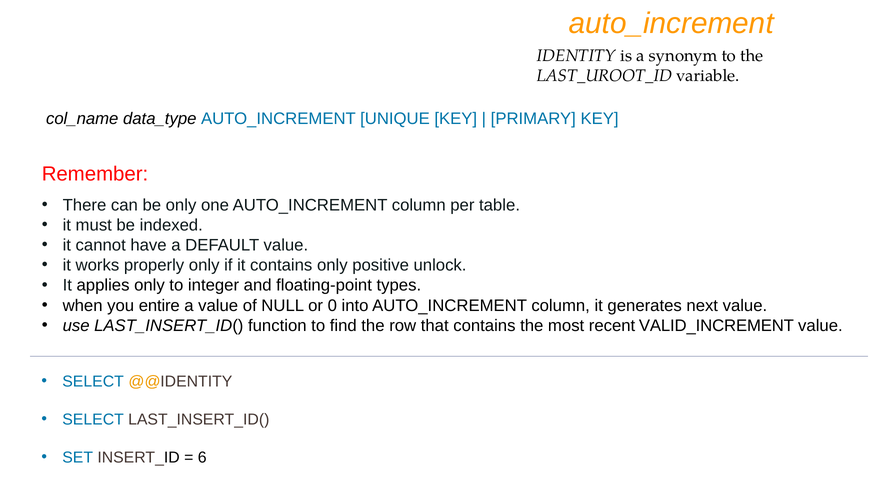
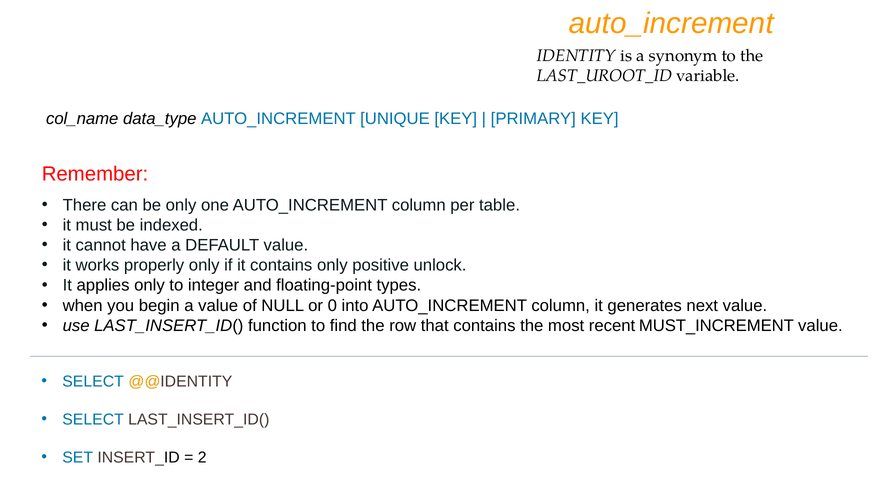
entire: entire -> begin
VALID_INCREMENT: VALID_INCREMENT -> MUST_INCREMENT
6: 6 -> 2
